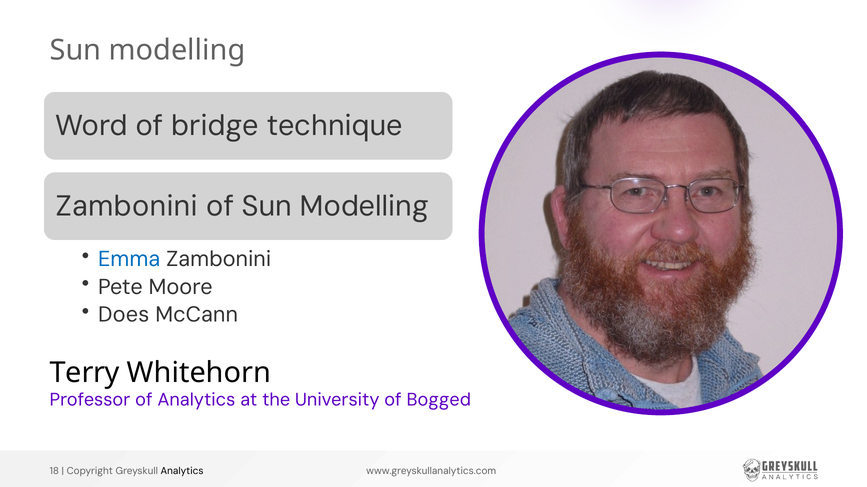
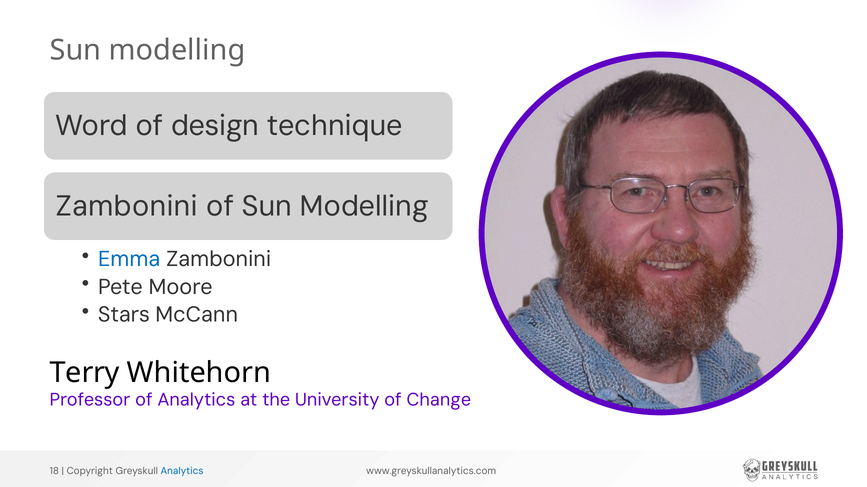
bridge: bridge -> design
Does: Does -> Stars
Bogged: Bogged -> Change
Analytics at (182, 472) colour: black -> blue
